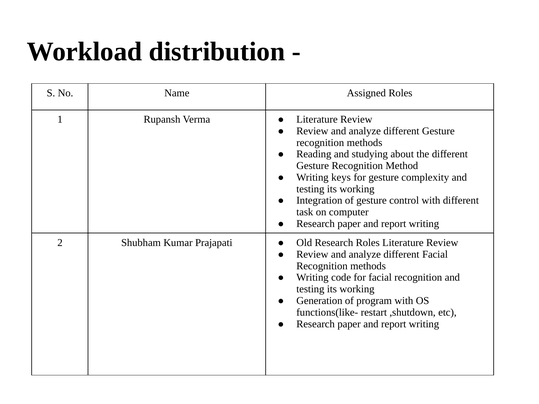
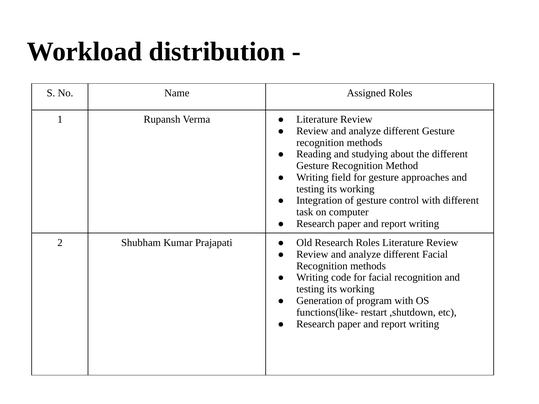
keys: keys -> field
complexity: complexity -> approaches
